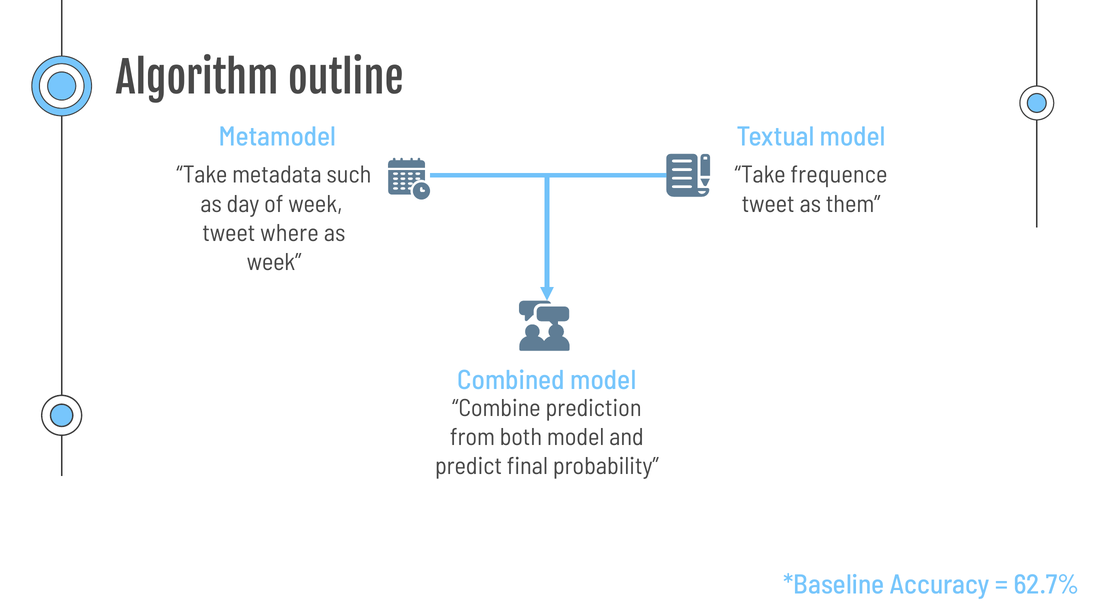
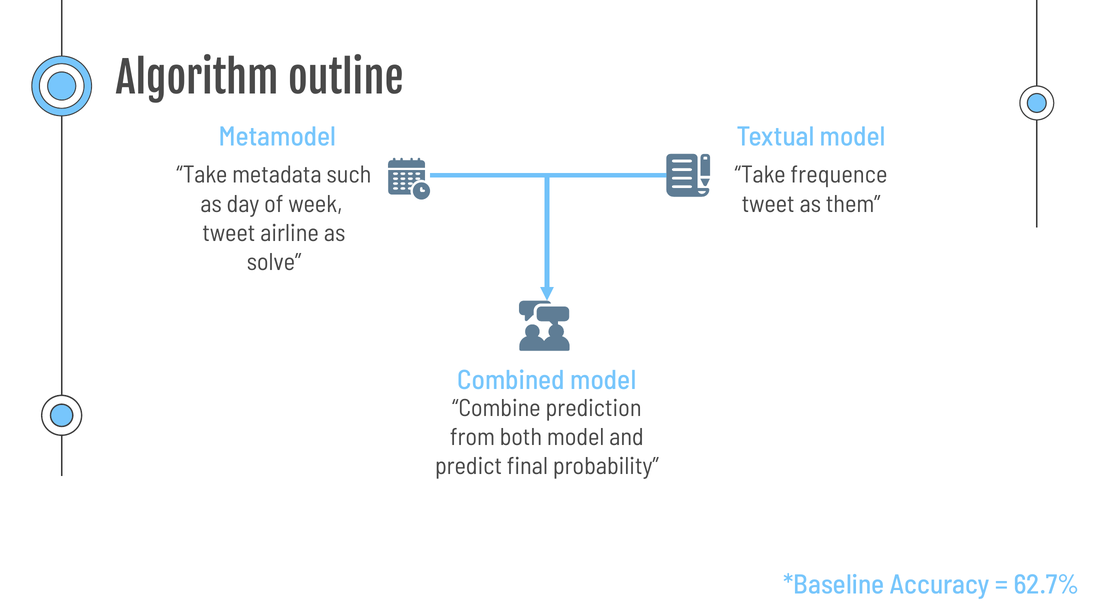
where: where -> airline
week at (274, 263): week -> solve
